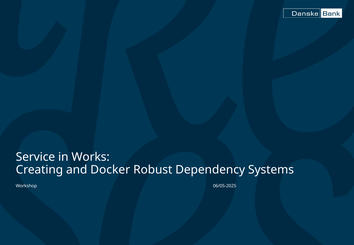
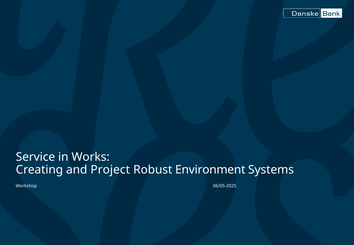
Docker: Docker -> Project
Dependency: Dependency -> Environment
